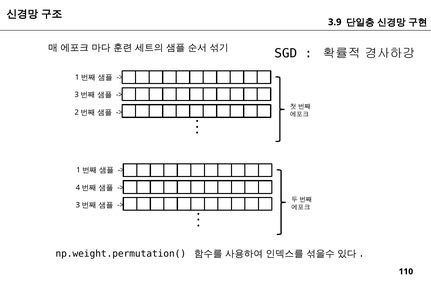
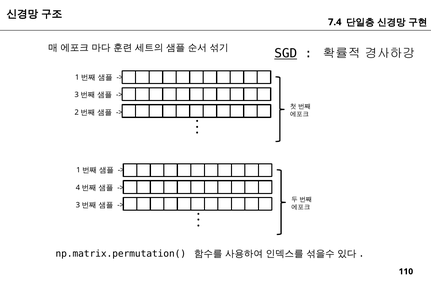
3.9: 3.9 -> 7.4
SGD underline: none -> present
np.weight.permutation(: np.weight.permutation( -> np.matrix.permutation(
